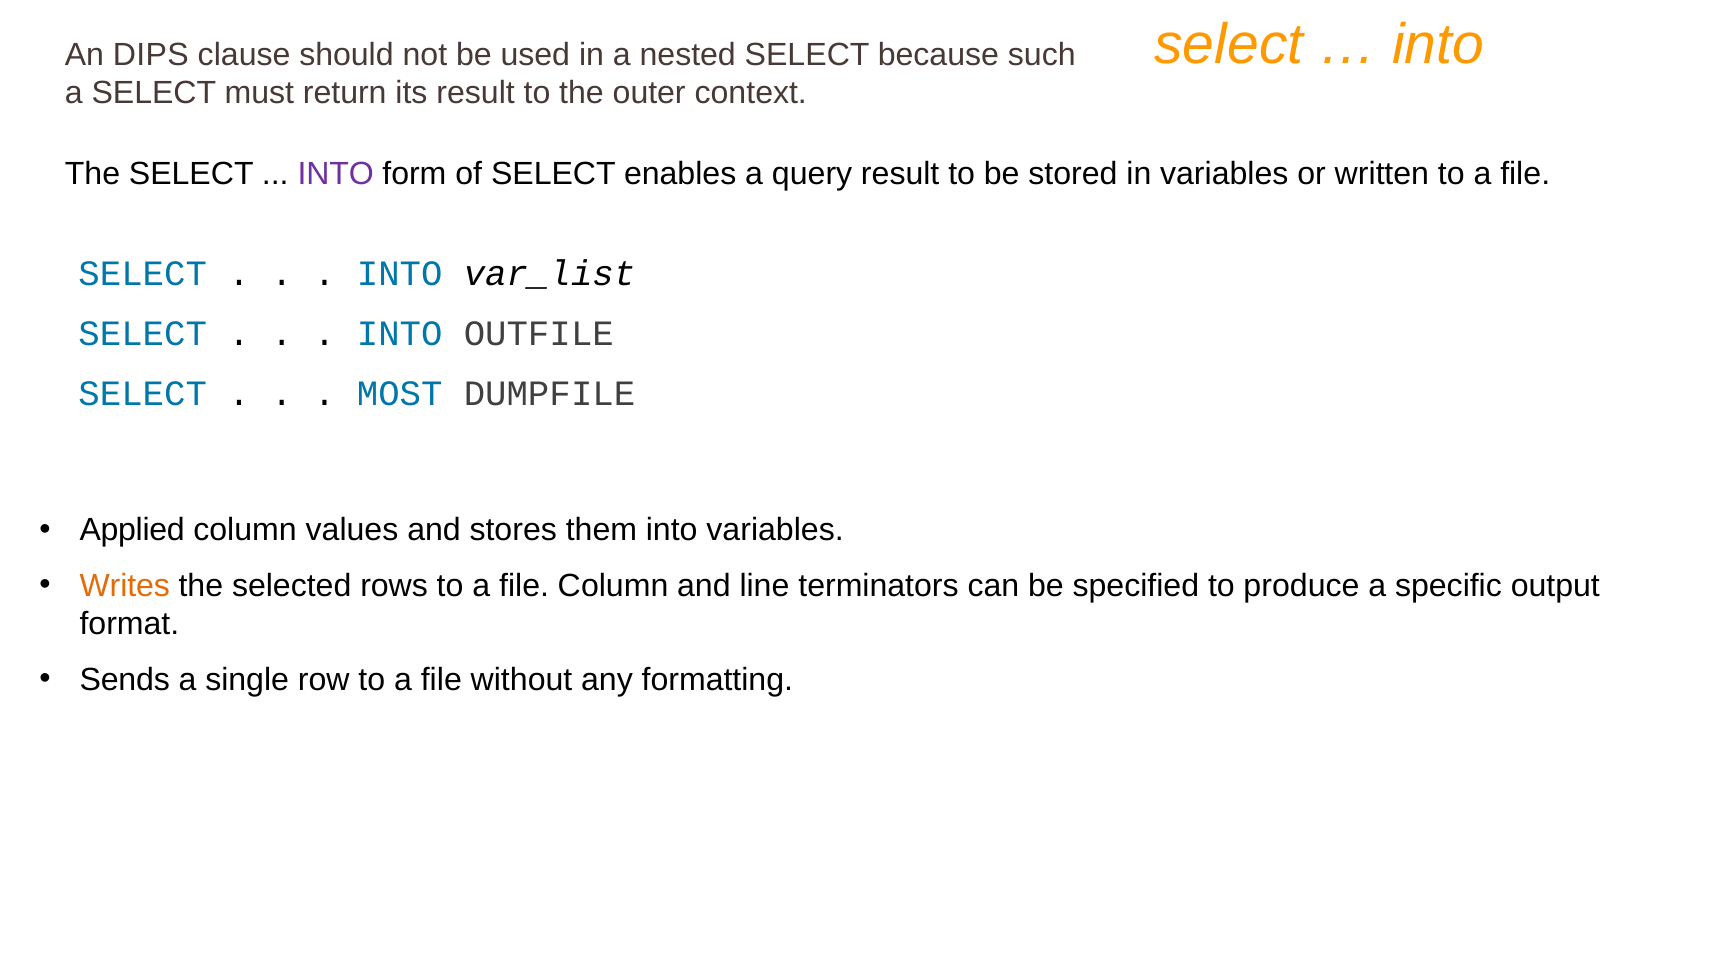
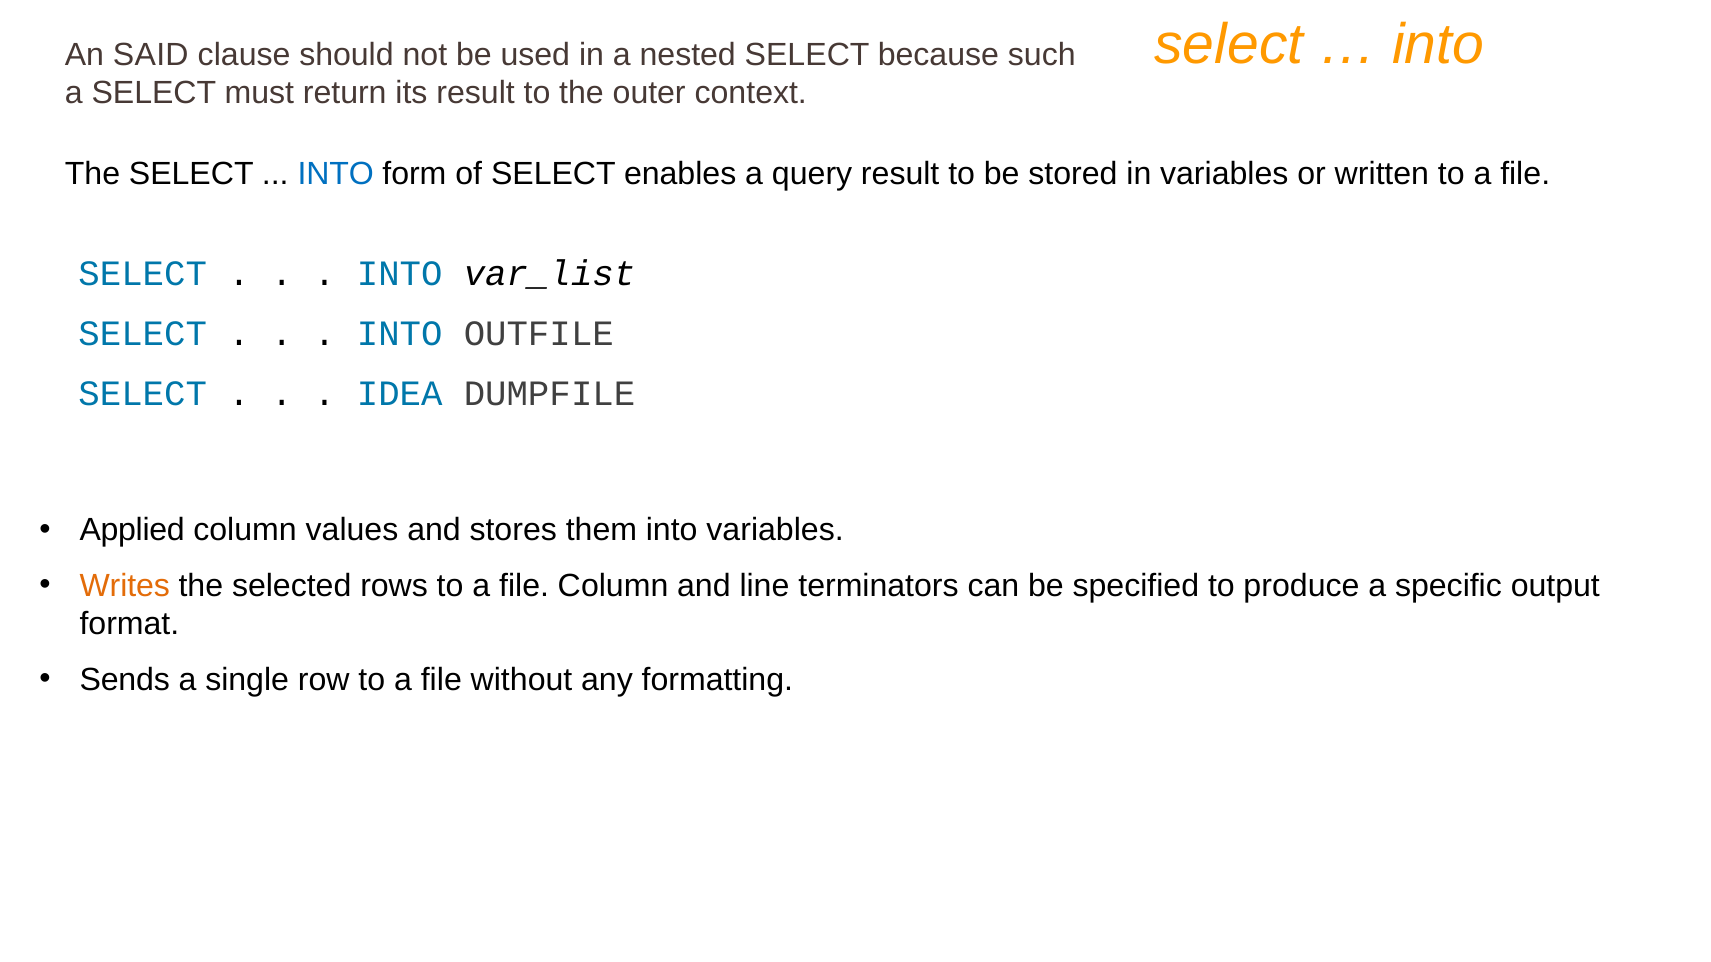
DIPS: DIPS -> SAID
INTO at (336, 174) colour: purple -> blue
MOST: MOST -> IDEA
